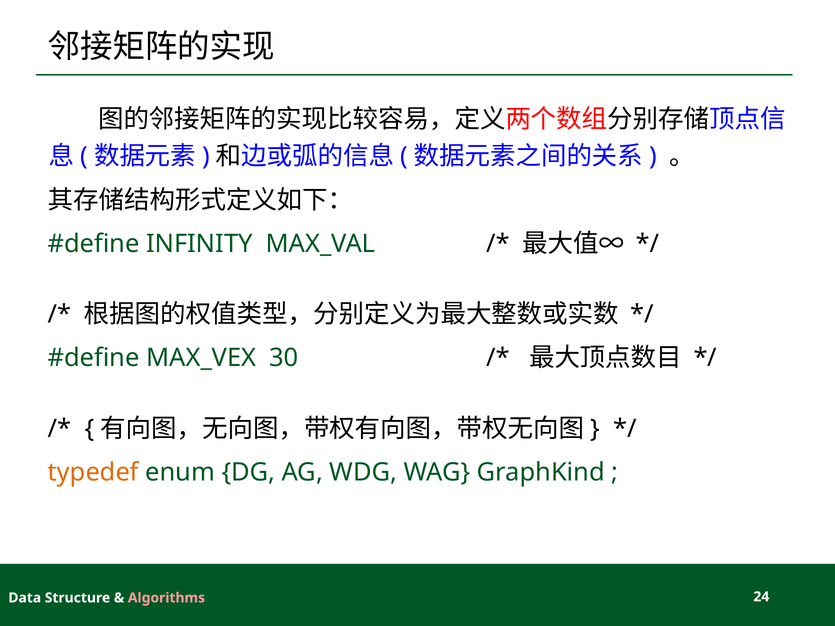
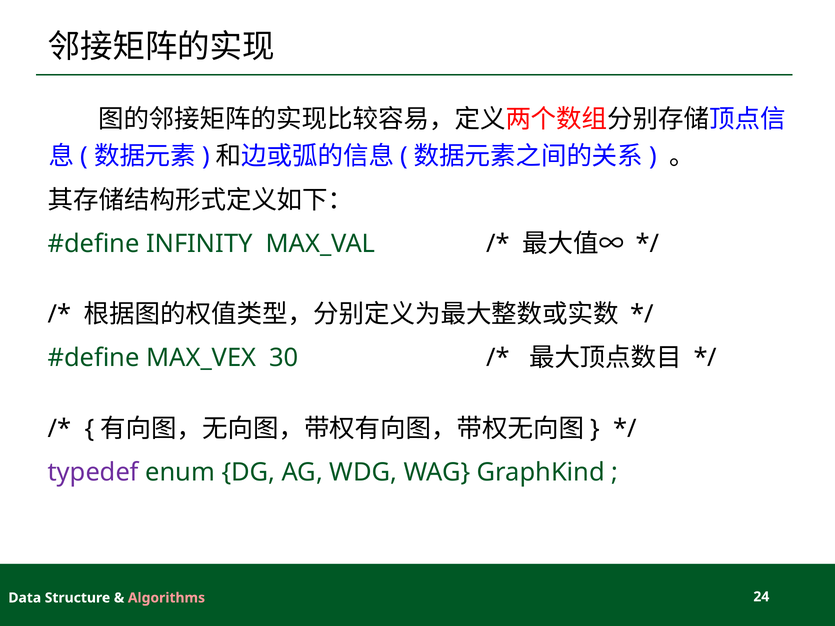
typedef colour: orange -> purple
